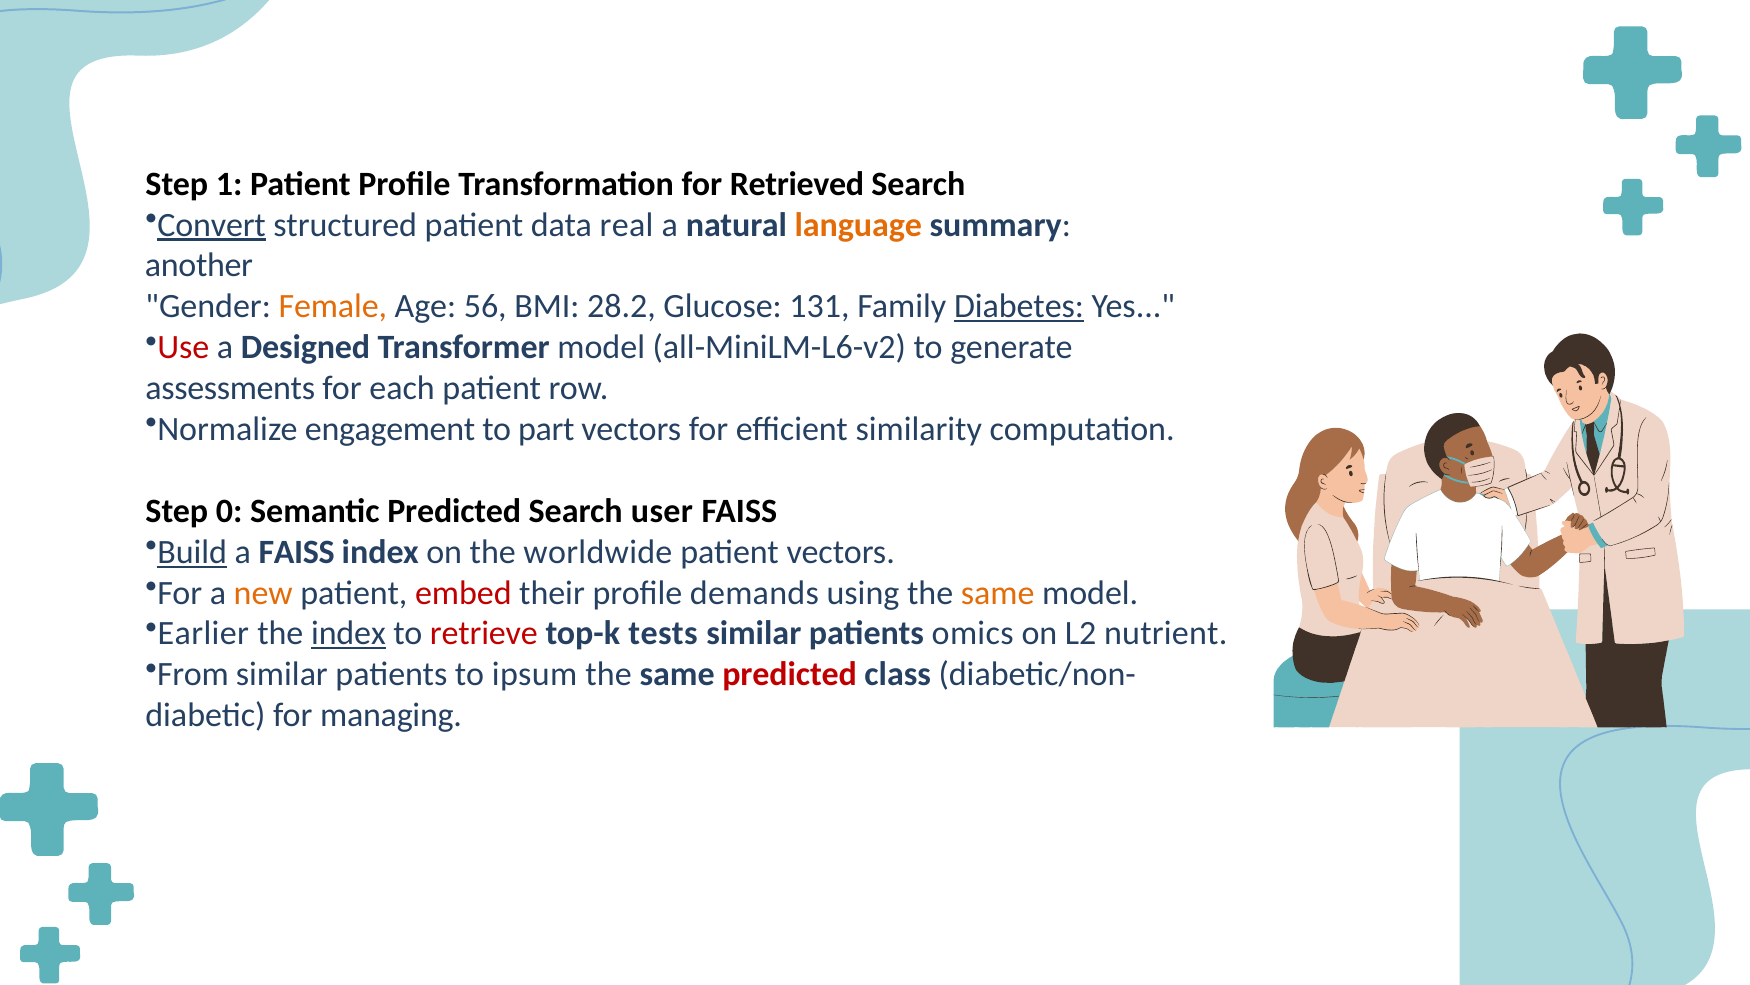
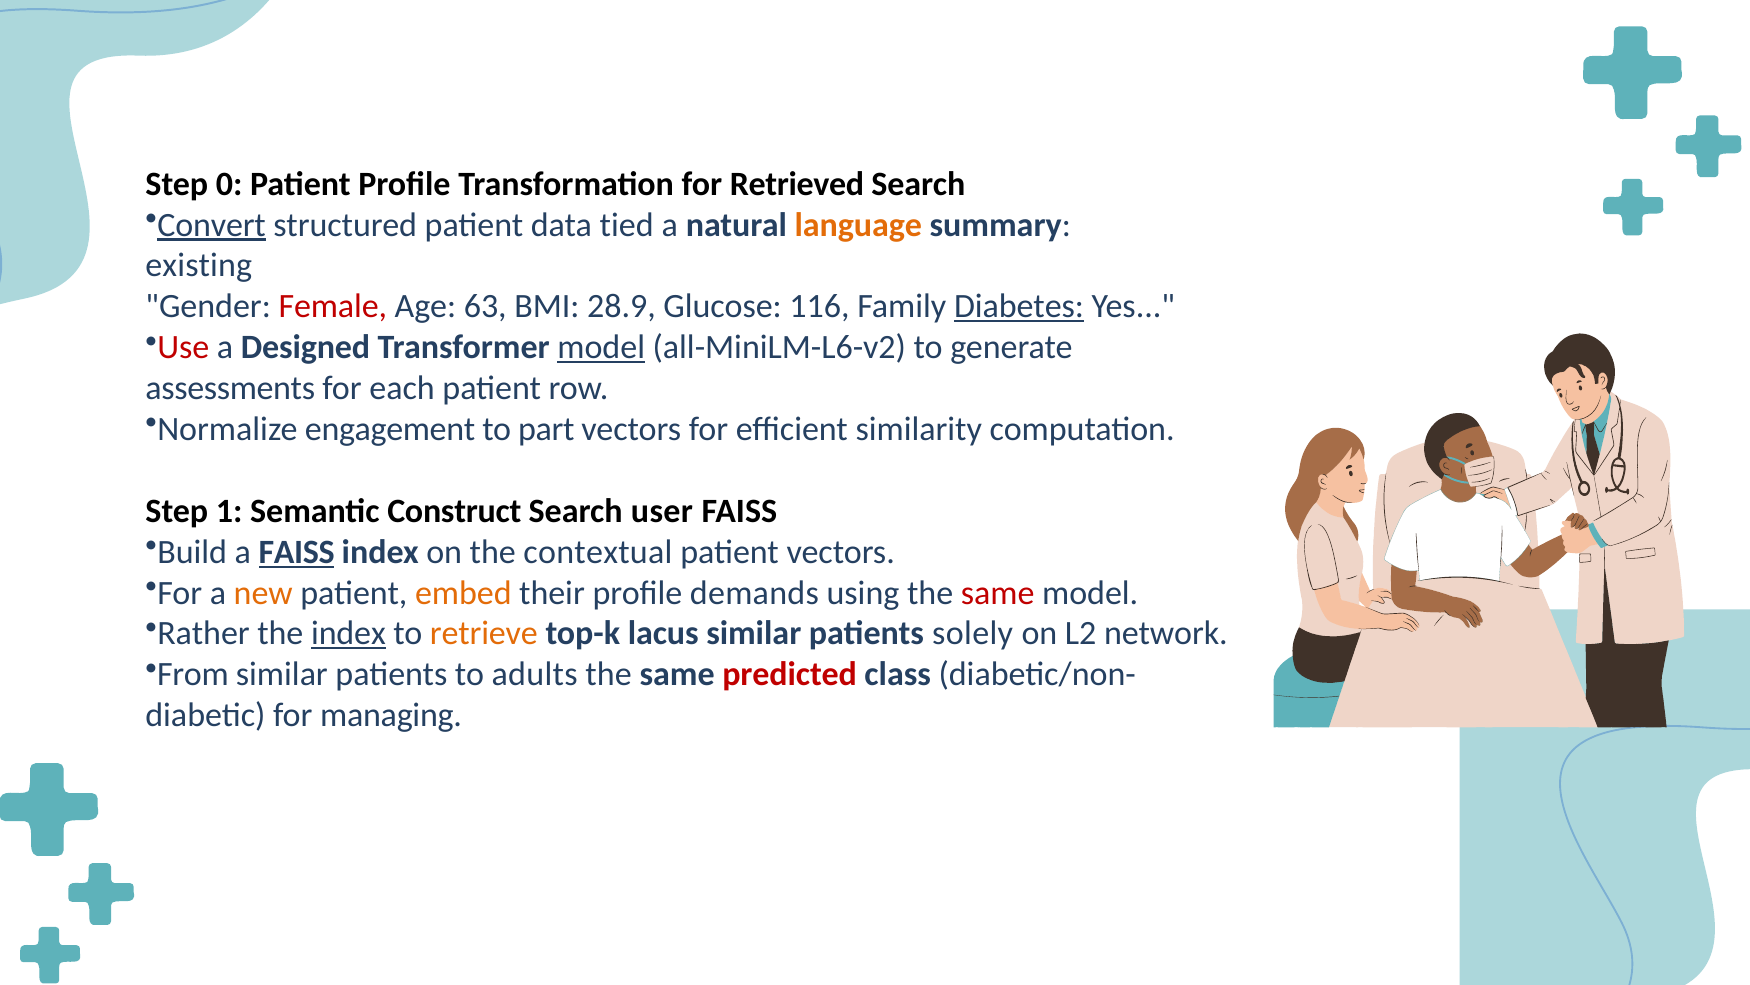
1: 1 -> 0
real: real -> tied
another: another -> existing
Female colour: orange -> red
56: 56 -> 63
28.2: 28.2 -> 28.9
131: 131 -> 116
model at (601, 347) underline: none -> present
0: 0 -> 1
Semantic Predicted: Predicted -> Construct
Build underline: present -> none
FAISS at (297, 552) underline: none -> present
worldwide: worldwide -> contextual
embed colour: red -> orange
same at (998, 592) colour: orange -> red
Earlier: Earlier -> Rather
retrieve colour: red -> orange
tests: tests -> lacus
omics: omics -> solely
nutrient: nutrient -> network
ipsum: ipsum -> adults
